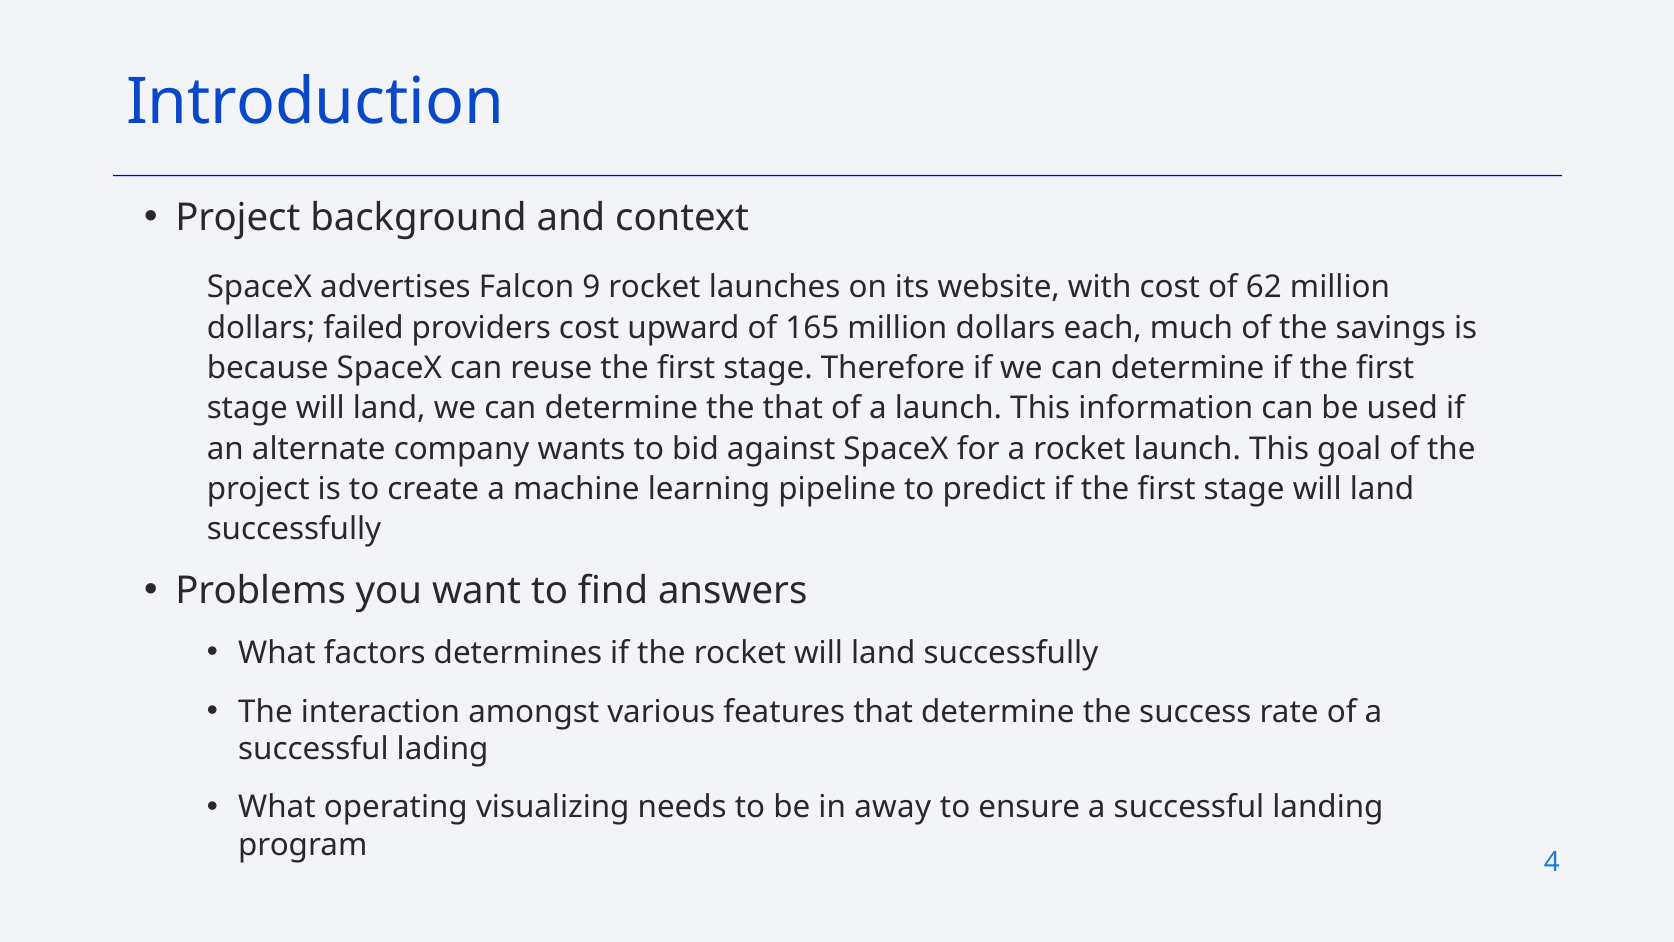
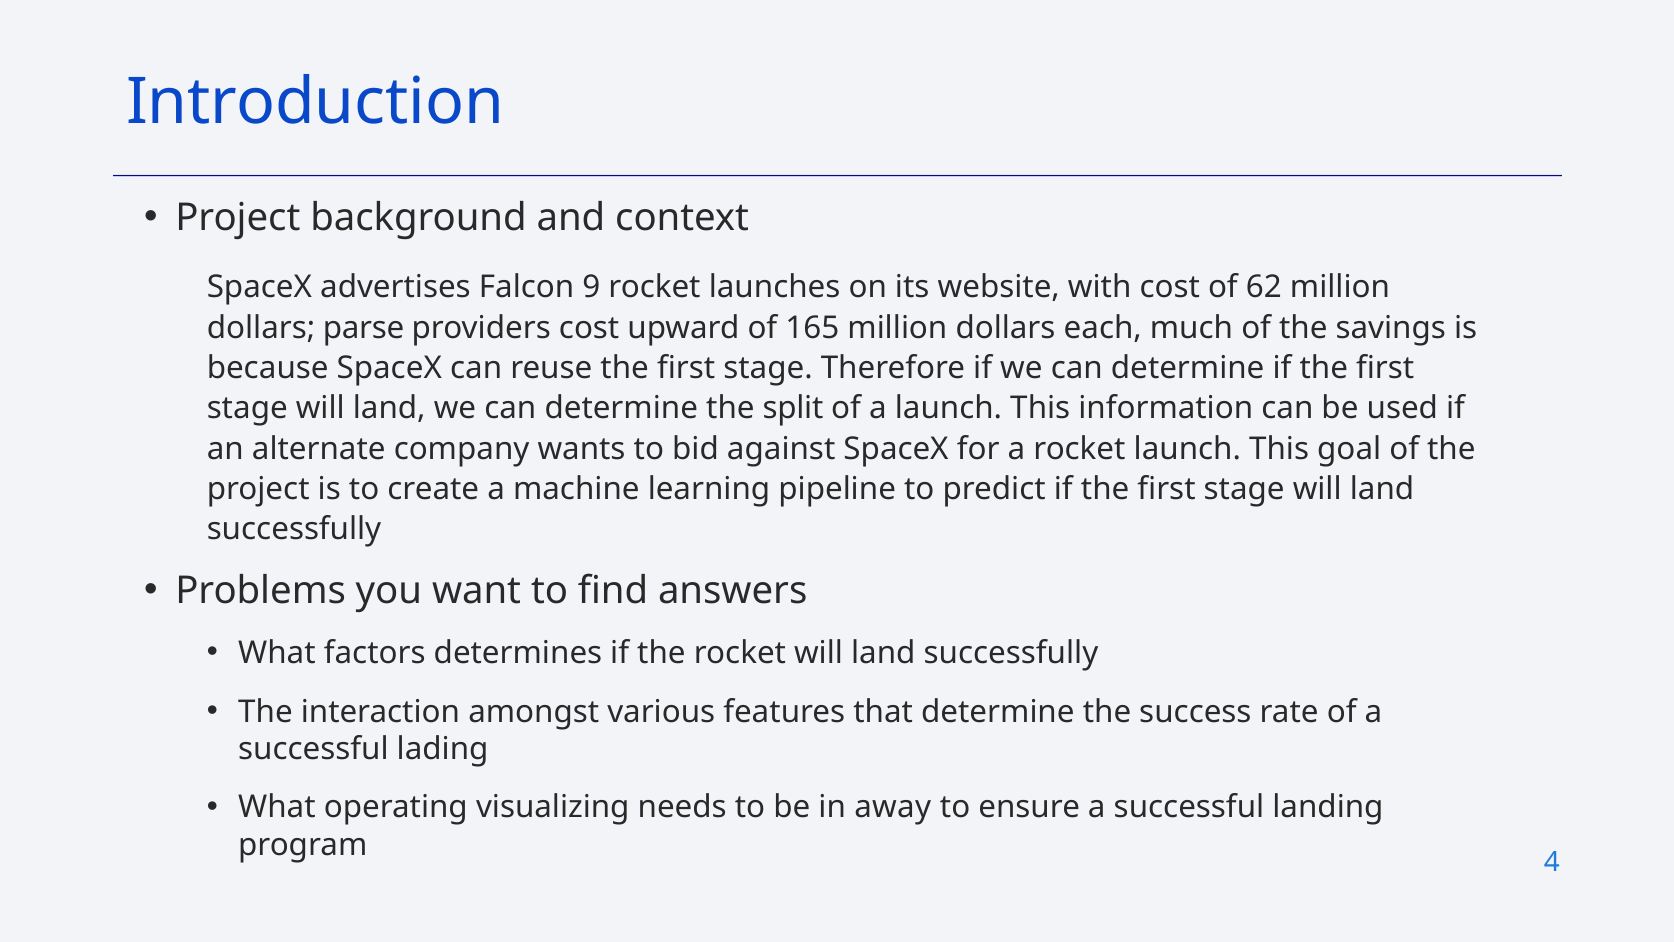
failed: failed -> parse
the that: that -> split
